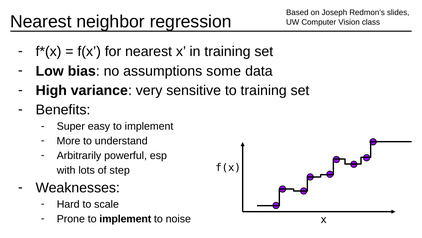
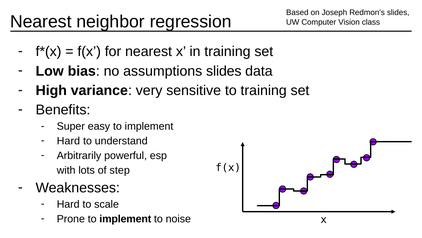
assumptions some: some -> slides
More at (69, 141): More -> Hard
